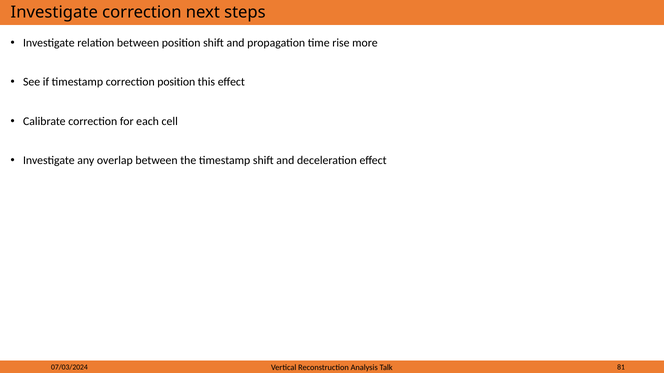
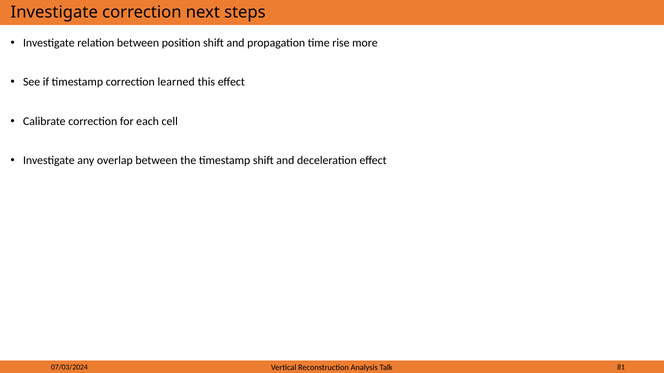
correction position: position -> learned
